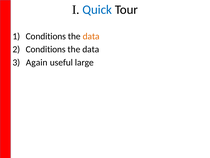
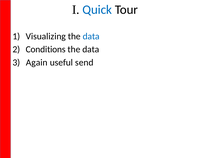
Conditions at (46, 36): Conditions -> Visualizing
data at (91, 36) colour: orange -> blue
large: large -> send
